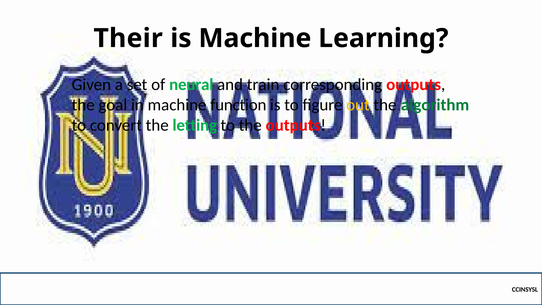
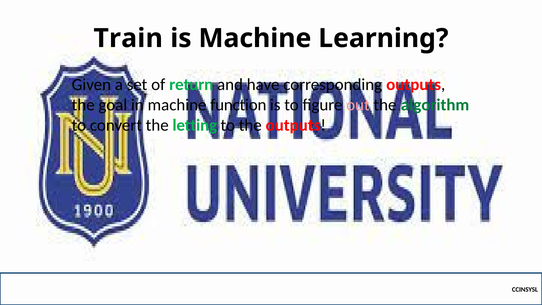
Their: Their -> Train
neural: neural -> return
train: train -> have
out colour: yellow -> pink
